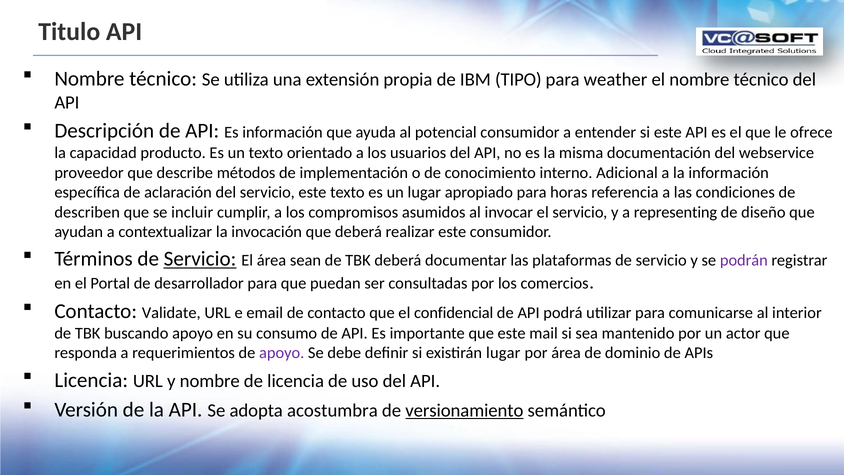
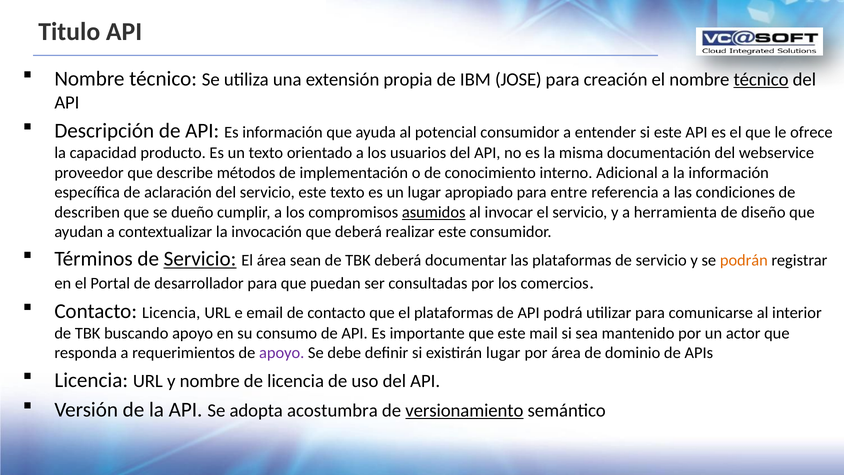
TIPO: TIPO -> JOSE
weather: weather -> creación
técnico at (761, 80) underline: none -> present
horas: horas -> entre
incluir: incluir -> dueño
asumidos underline: none -> present
representing: representing -> herramienta
podrán colour: purple -> orange
Contacto Validate: Validate -> Licencia
el confidencial: confidencial -> plataformas
